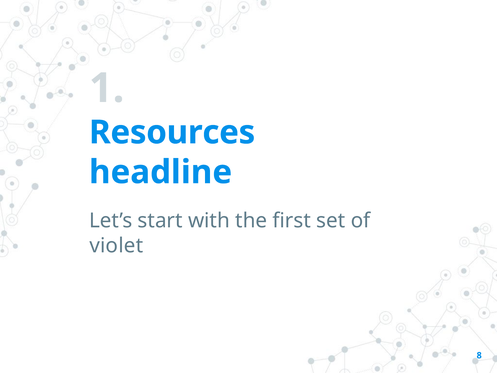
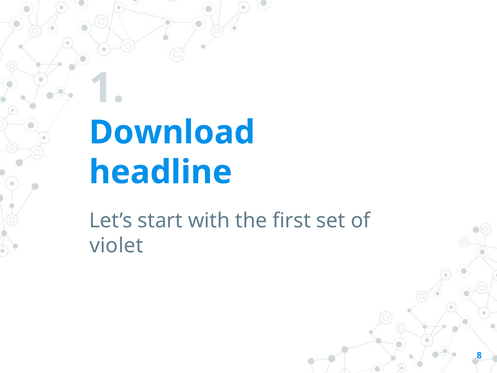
Resources: Resources -> Download
